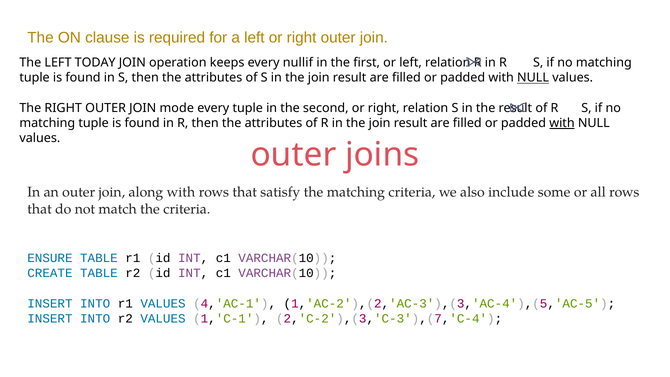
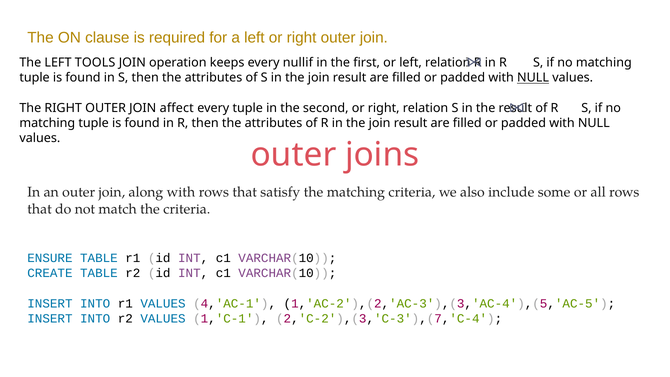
TODAY: TODAY -> TOOLS
mode: mode -> affect
with at (562, 123) underline: present -> none
